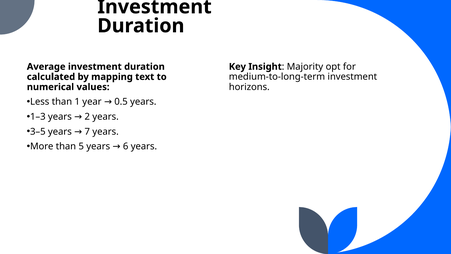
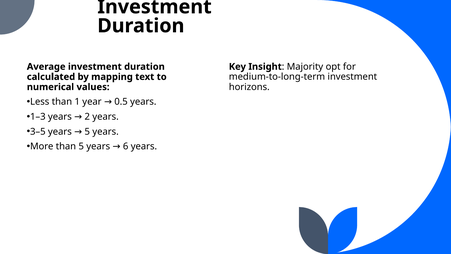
years 7: 7 -> 5
